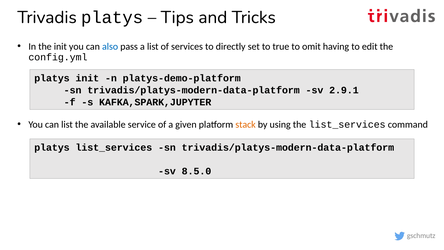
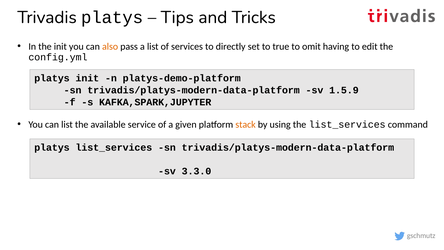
also colour: blue -> orange
2.9.1: 2.9.1 -> 1.5.9
8.5.0: 8.5.0 -> 3.3.0
